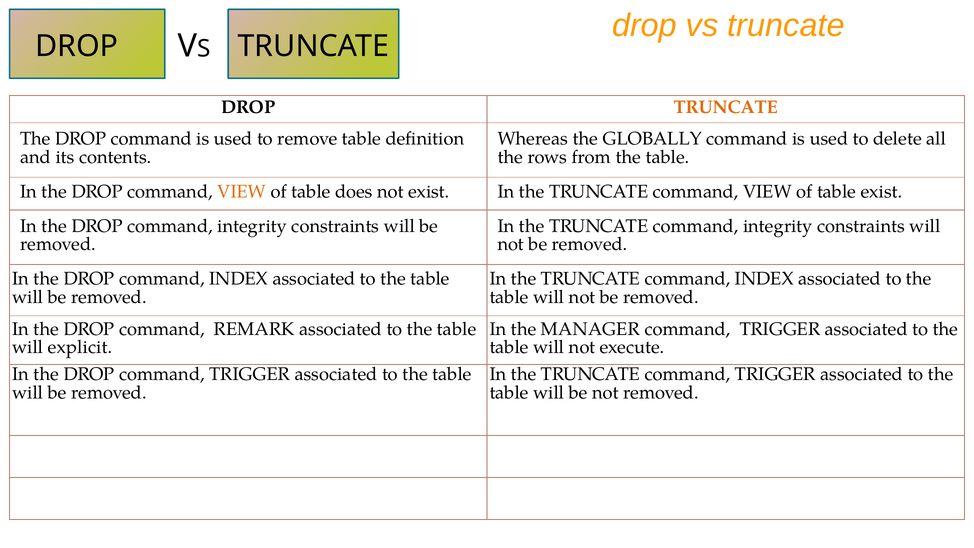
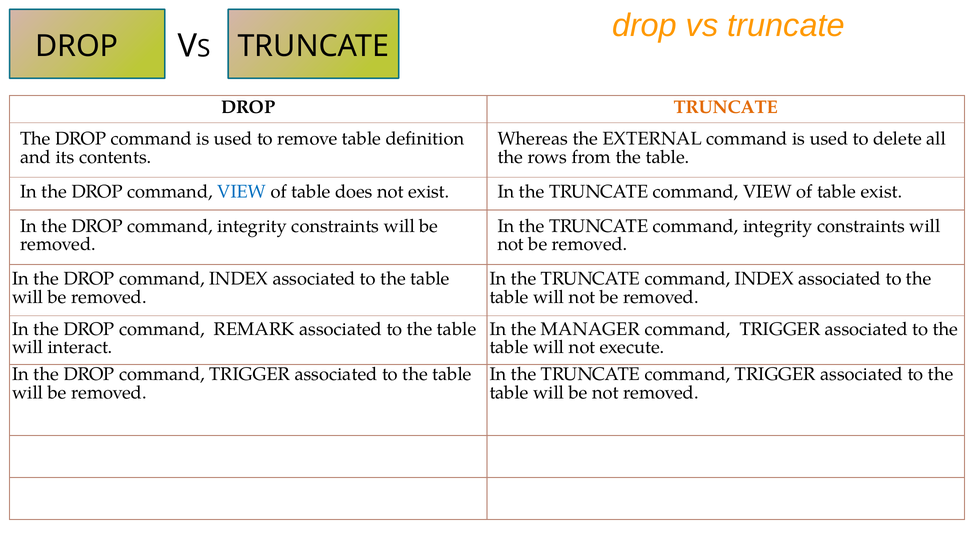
GLOBALLY: GLOBALLY -> EXTERNAL
VIEW at (242, 192) colour: orange -> blue
explicit: explicit -> interact
